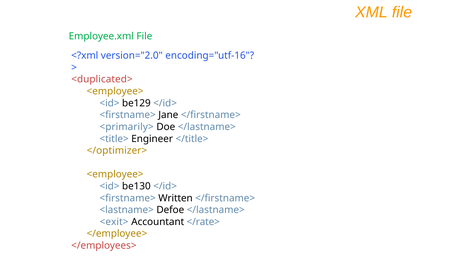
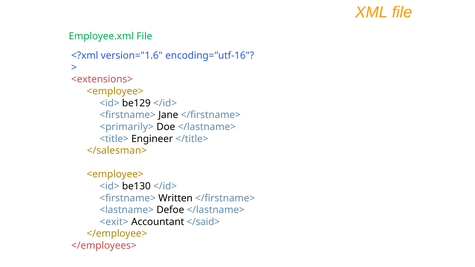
version="2.0: version="2.0 -> version="1.6
<duplicated>: <duplicated> -> <extensions>
</optimizer>: </optimizer> -> </salesman>
</rate>: </rate> -> </said>
